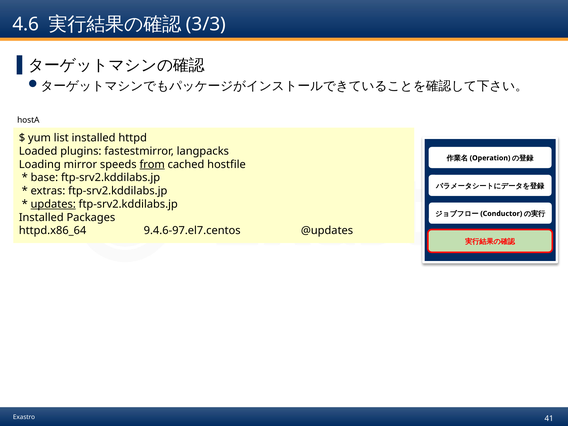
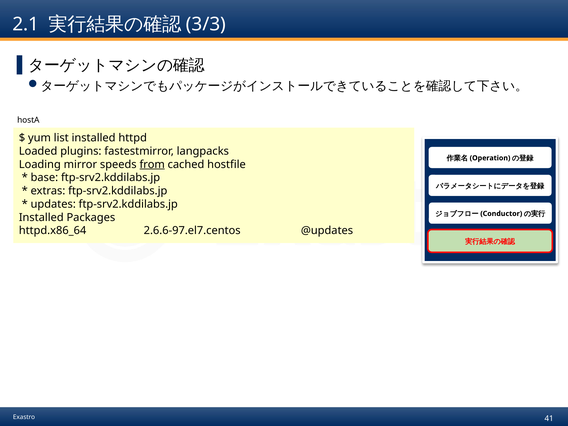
4.6: 4.6 -> 2.1
updates underline: present -> none
9.4.6-97.el7.centos: 9.4.6-97.el7.centos -> 2.6.6-97.el7.centos
